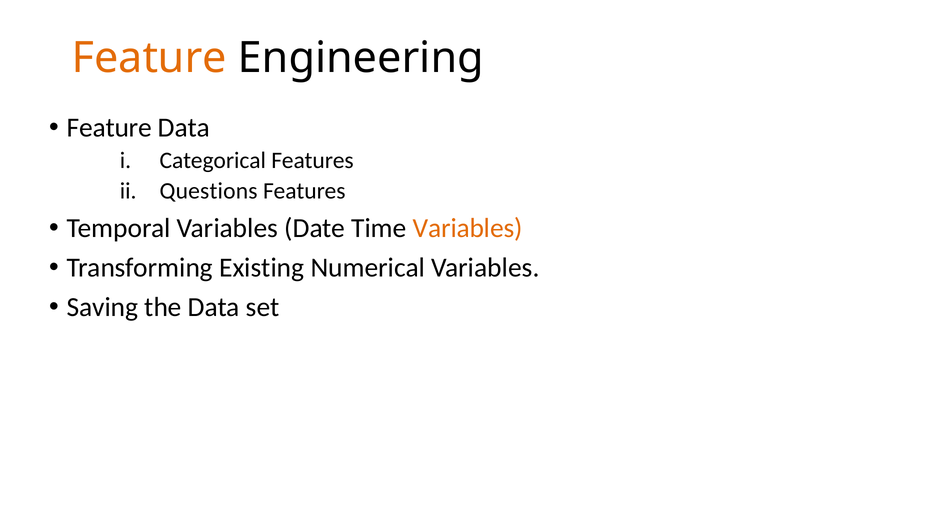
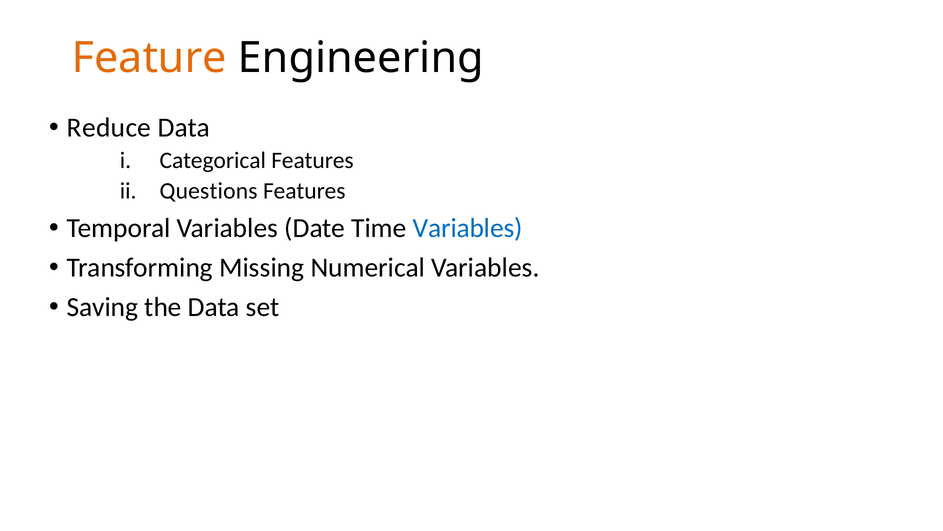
Feature at (109, 128): Feature -> Reduce
Variables at (468, 228) colour: orange -> blue
Existing: Existing -> Missing
